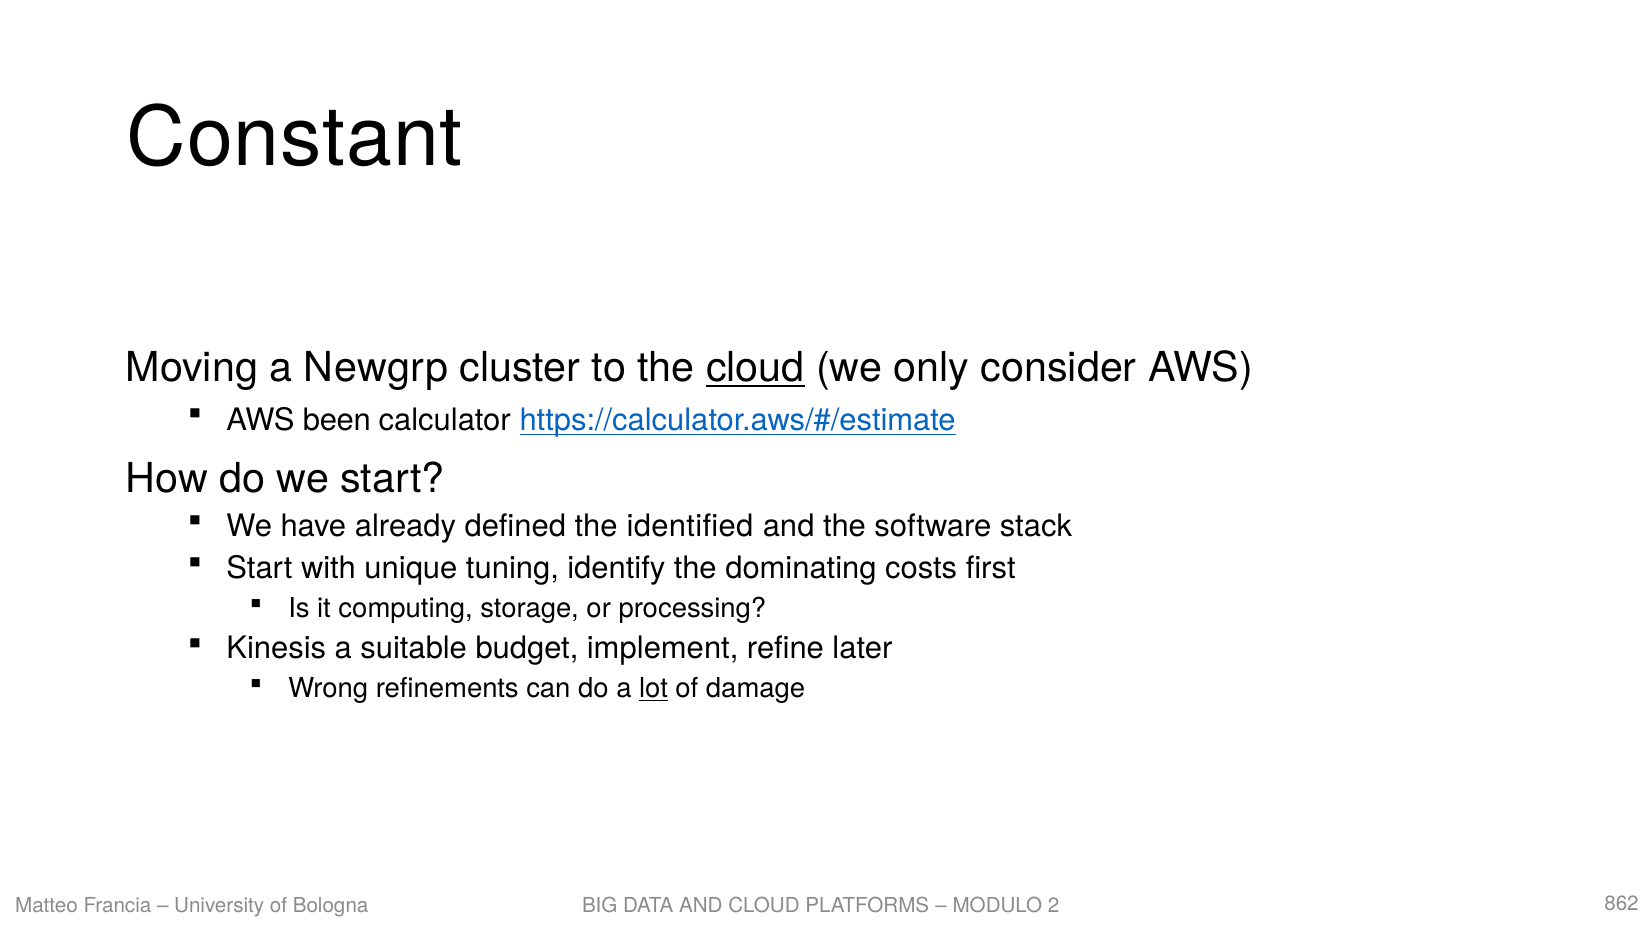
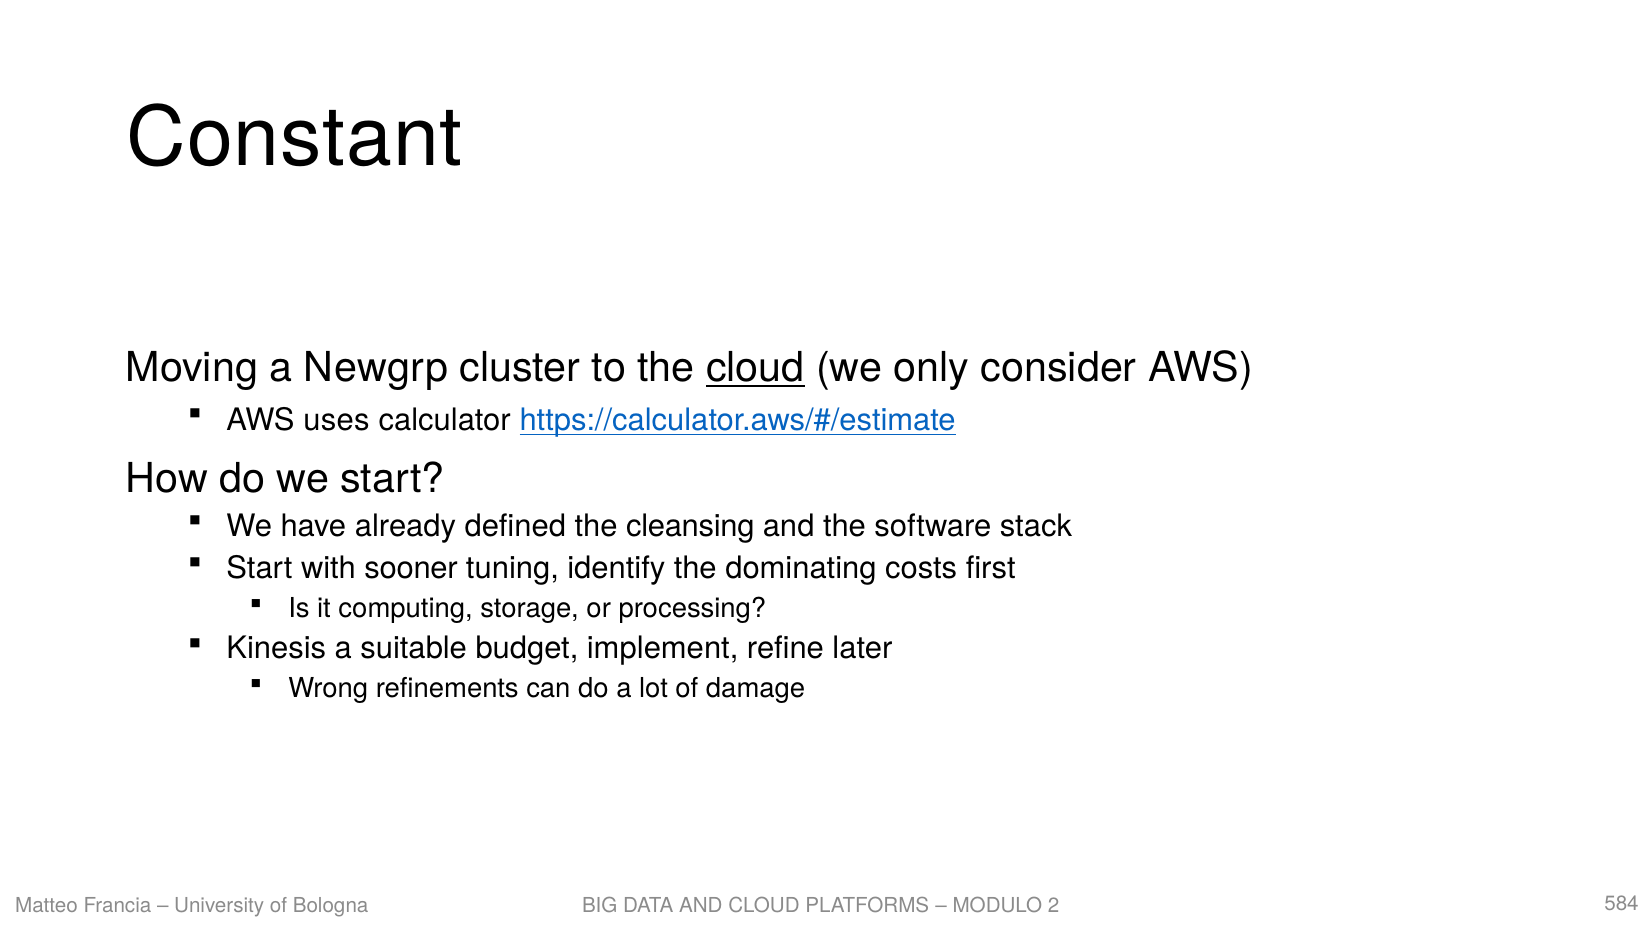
been: been -> uses
identified: identified -> cleansing
unique: unique -> sooner
lot underline: present -> none
862: 862 -> 584
